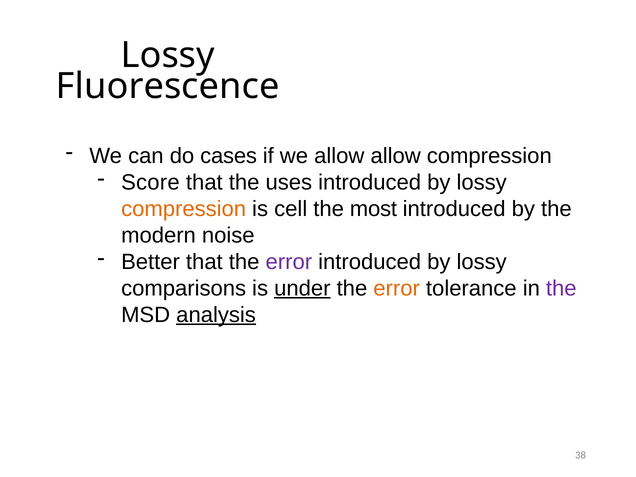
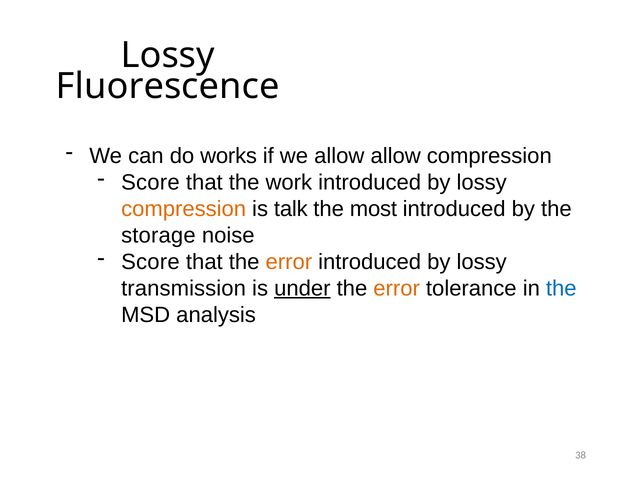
cases: cases -> works
uses: uses -> work
cell: cell -> talk
modern: modern -> storage
Better at (151, 262): Better -> Score
error at (289, 262) colour: purple -> orange
comparisons: comparisons -> transmission
the at (561, 288) colour: purple -> blue
analysis underline: present -> none
